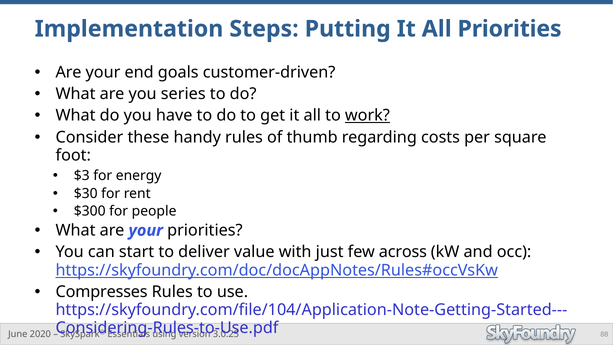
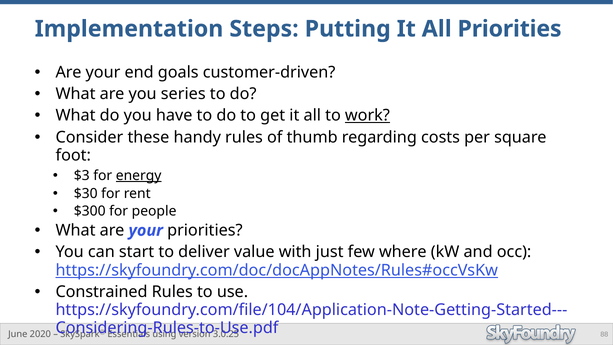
energy underline: none -> present
across: across -> where
Compresses: Compresses -> Constrained
